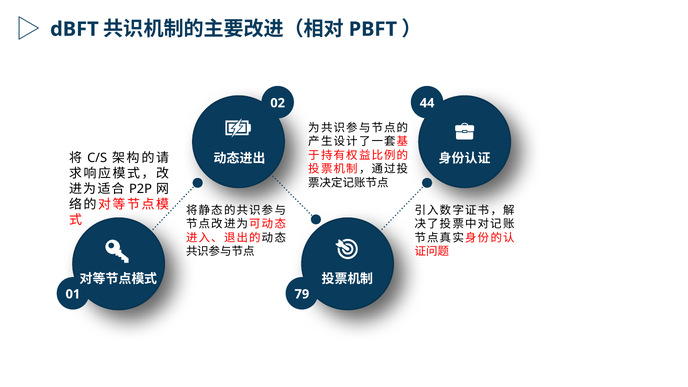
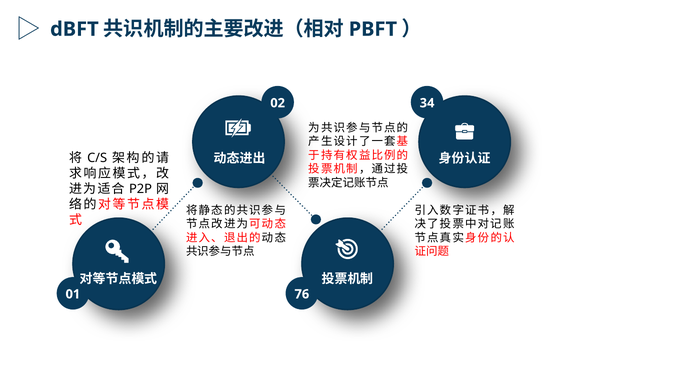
44: 44 -> 34
79: 79 -> 76
